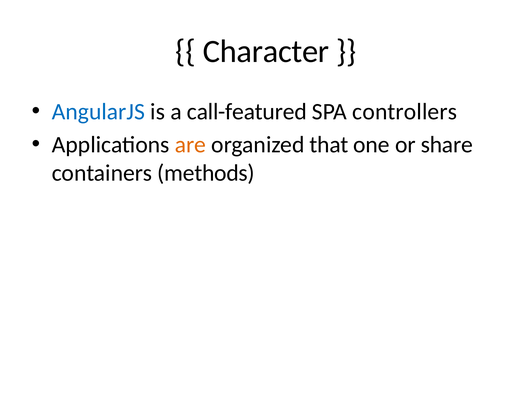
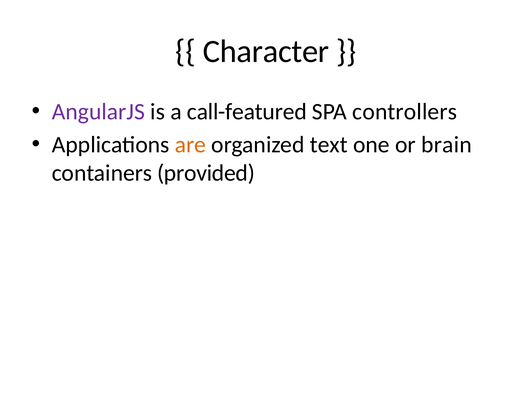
AngularJS colour: blue -> purple
that: that -> text
share: share -> brain
methods: methods -> provided
